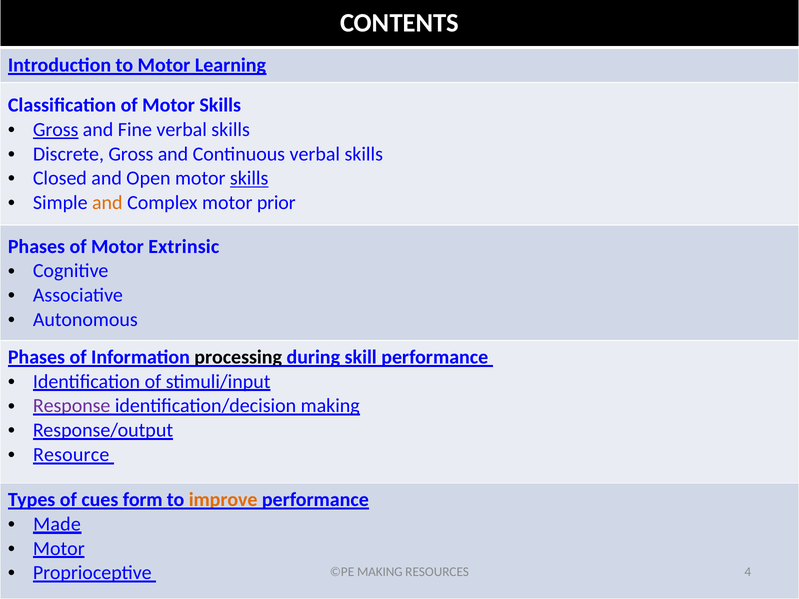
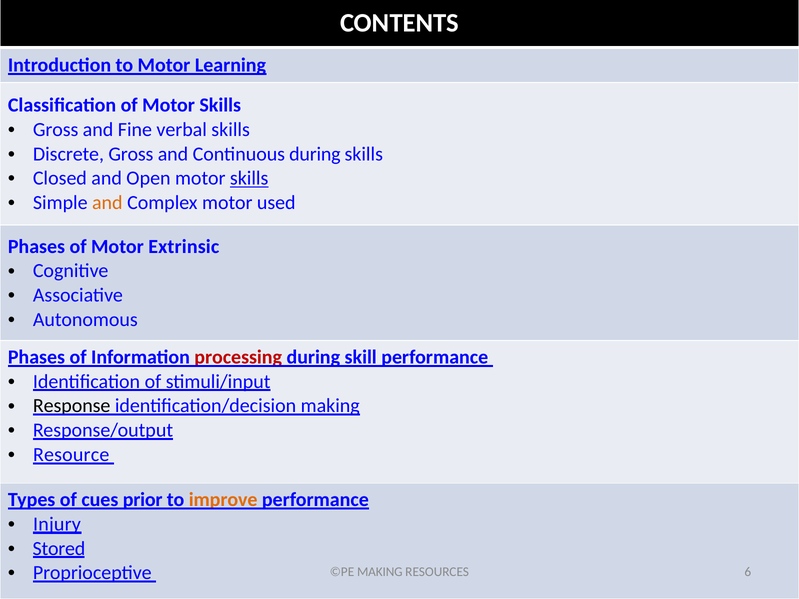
Gross at (56, 130) underline: present -> none
Continuous verbal: verbal -> during
prior: prior -> used
processing colour: black -> red
Response colour: purple -> black
form: form -> prior
Made: Made -> Injury
Motor at (59, 549): Motor -> Stored
4: 4 -> 6
